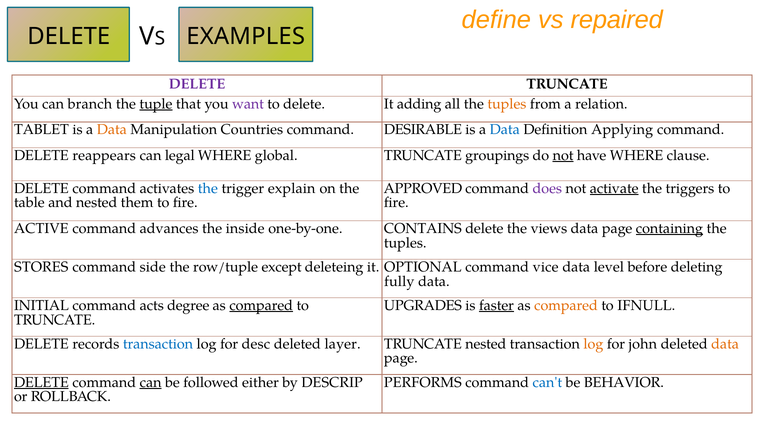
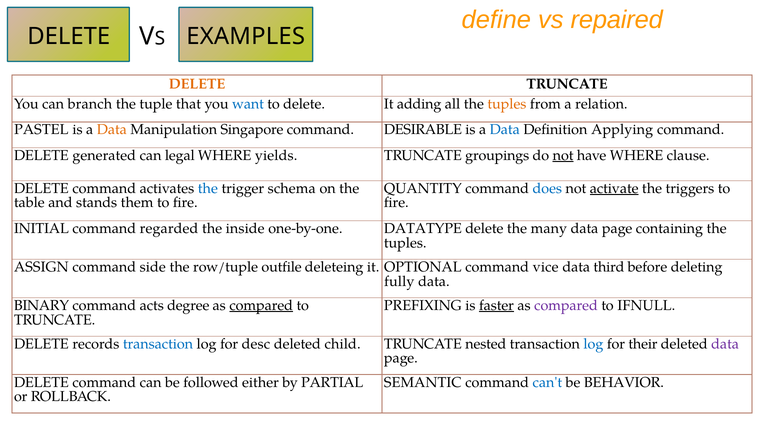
DELETE at (197, 84) colour: purple -> orange
tuple underline: present -> none
want colour: purple -> blue
TABLET: TABLET -> PASTEL
Countries: Countries -> Singapore
reappears: reappears -> generated
global: global -> yields
explain: explain -> schema
APPROVED: APPROVED -> QUANTITY
does colour: purple -> blue
and nested: nested -> stands
ACTIVE: ACTIVE -> INITIAL
advances: advances -> regarded
CONTAINS: CONTAINS -> DATATYPE
views: views -> many
containing underline: present -> none
STORES: STORES -> ASSIGN
except: except -> outfile
level: level -> third
INITIAL: INITIAL -> BINARY
UPGRADES: UPGRADES -> PREFIXING
compared at (566, 305) colour: orange -> purple
layer: layer -> child
log at (593, 344) colour: orange -> blue
john: john -> their
data at (725, 344) colour: orange -> purple
DELETE at (41, 382) underline: present -> none
can at (151, 382) underline: present -> none
DESCRIP: DESCRIP -> PARTIAL
PERFORMS: PERFORMS -> SEMANTIC
